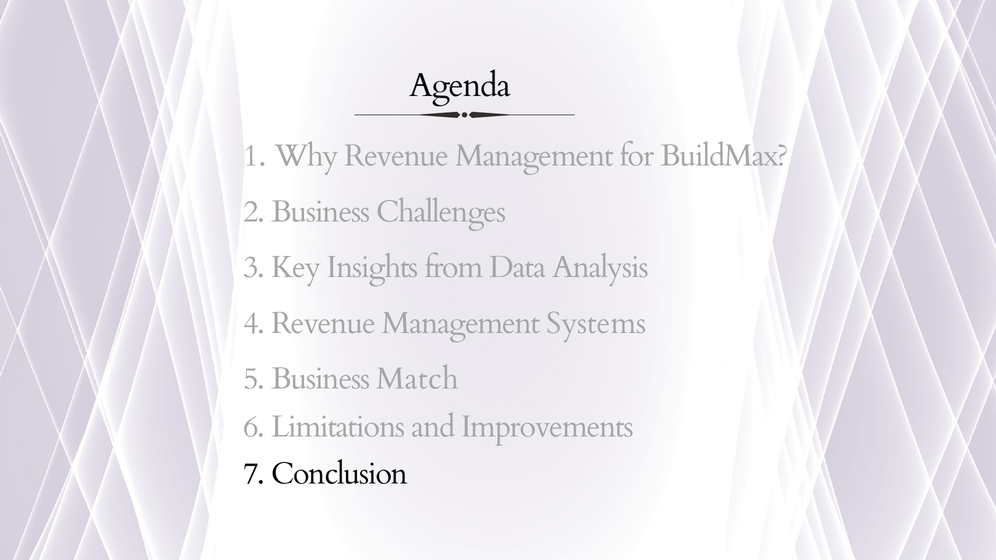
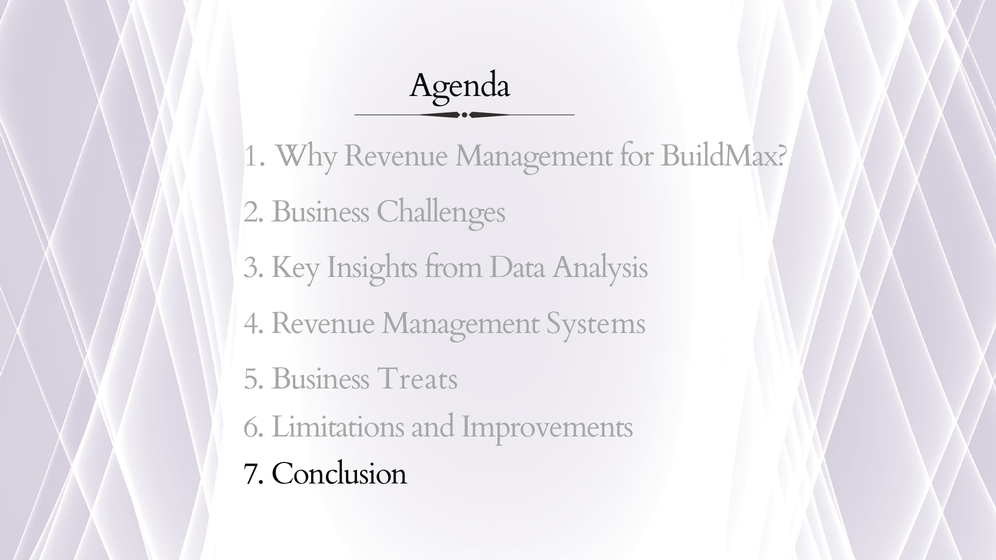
Match: Match -> Treats
